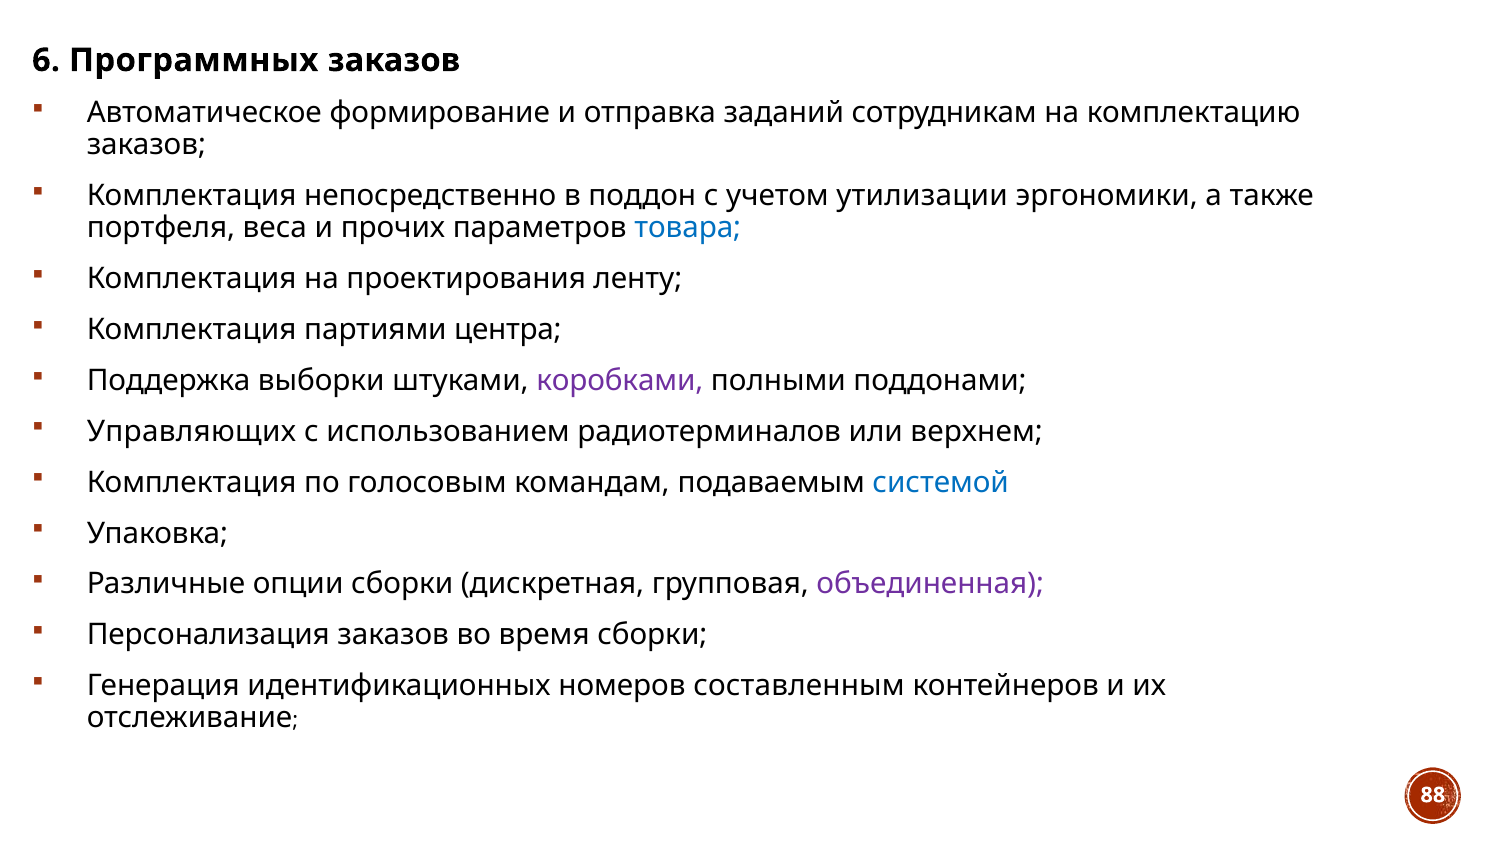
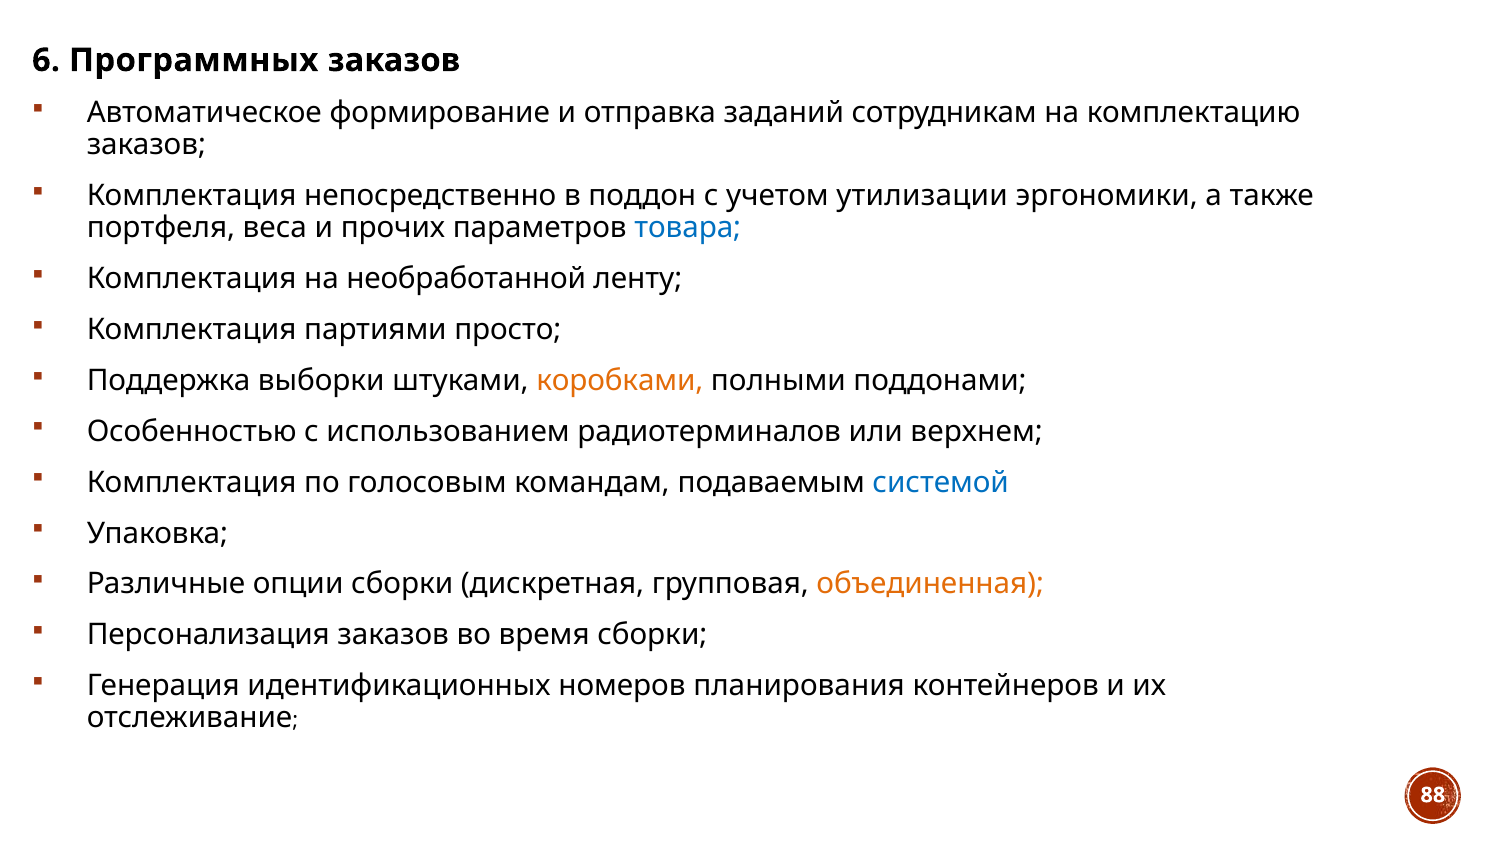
проектирования: проектирования -> необработанной
центра: центра -> просто
коробками colour: purple -> orange
Управляющих: Управляющих -> Особенностью
объединенная colour: purple -> orange
составленным: составленным -> планирования
